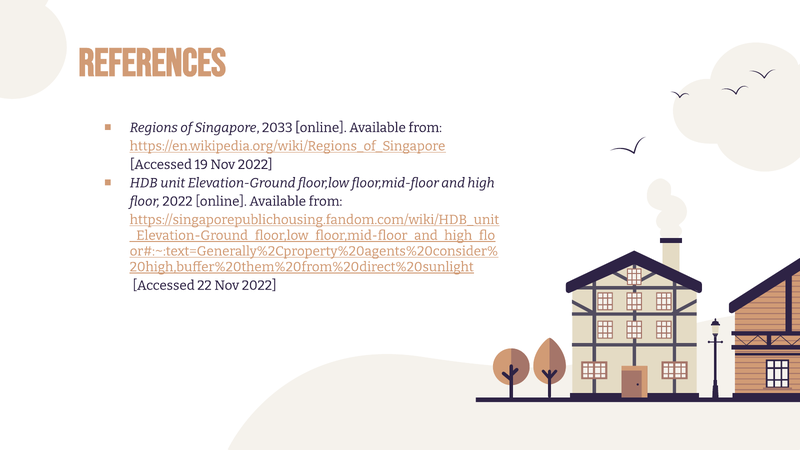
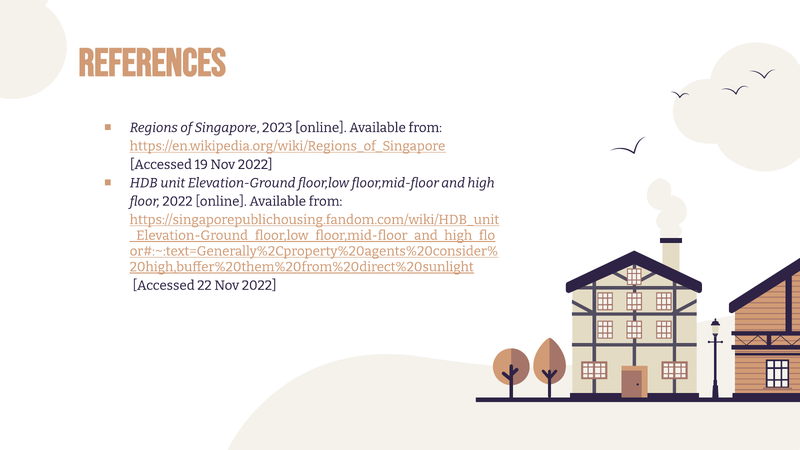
2033: 2033 -> 2023
